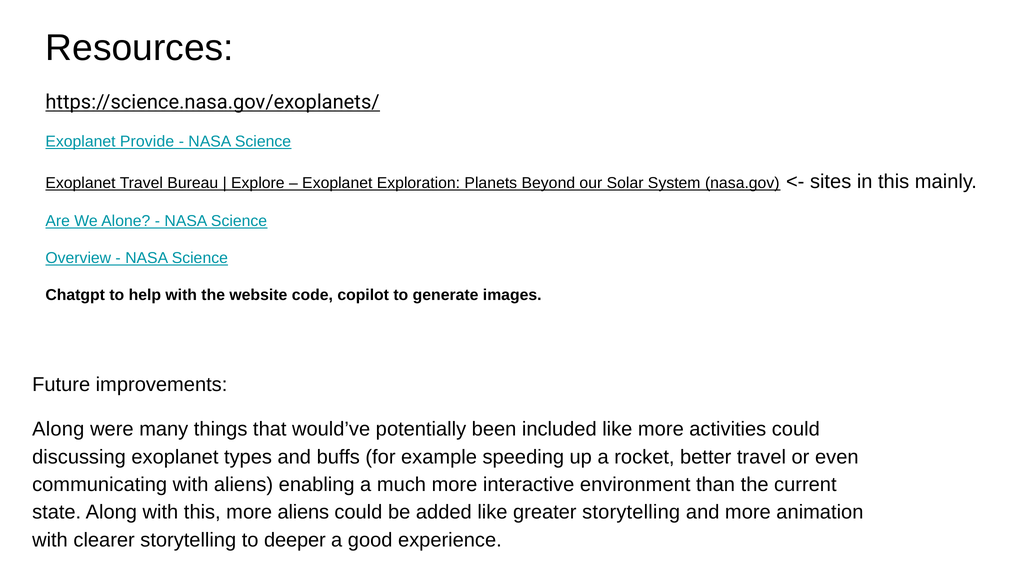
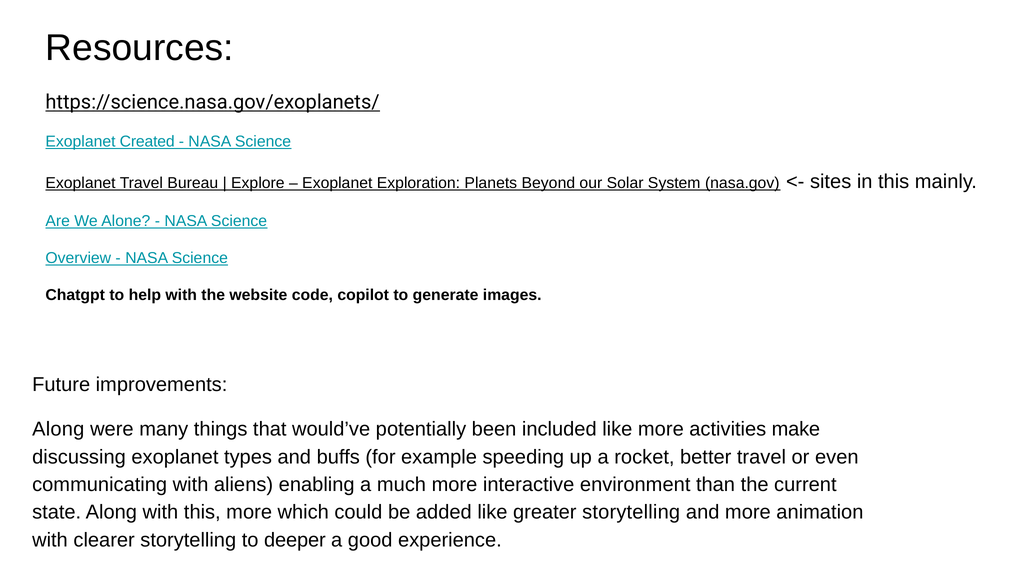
Provide: Provide -> Created
activities could: could -> make
more aliens: aliens -> which
